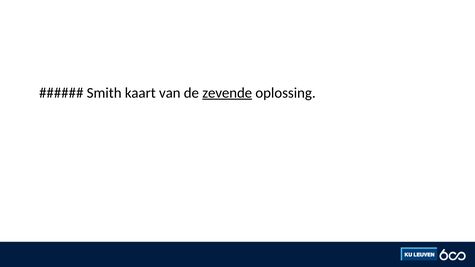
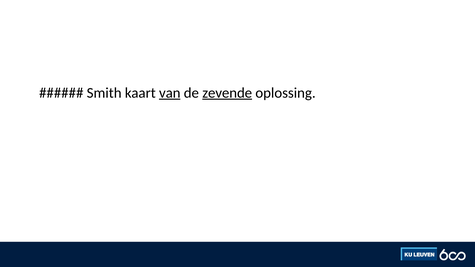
van underline: none -> present
